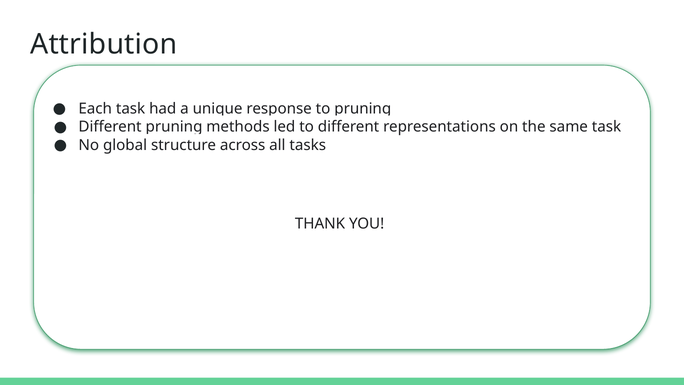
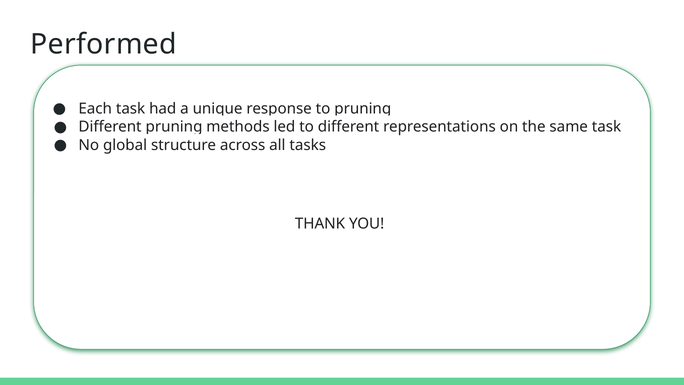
Attribution: Attribution -> Performed
